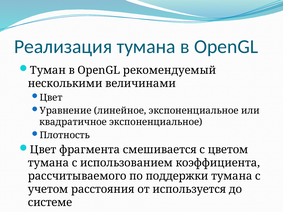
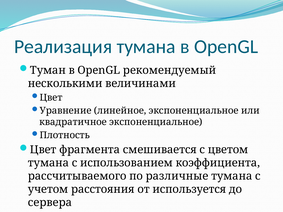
поддержки: поддержки -> различные
системе: системе -> сервера
